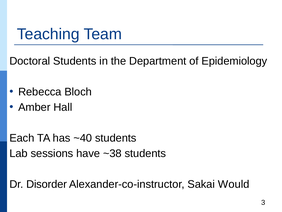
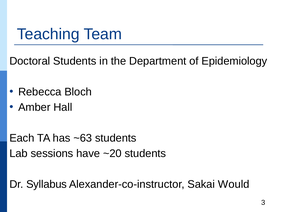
~40: ~40 -> ~63
~38: ~38 -> ~20
Disorder: Disorder -> Syllabus
